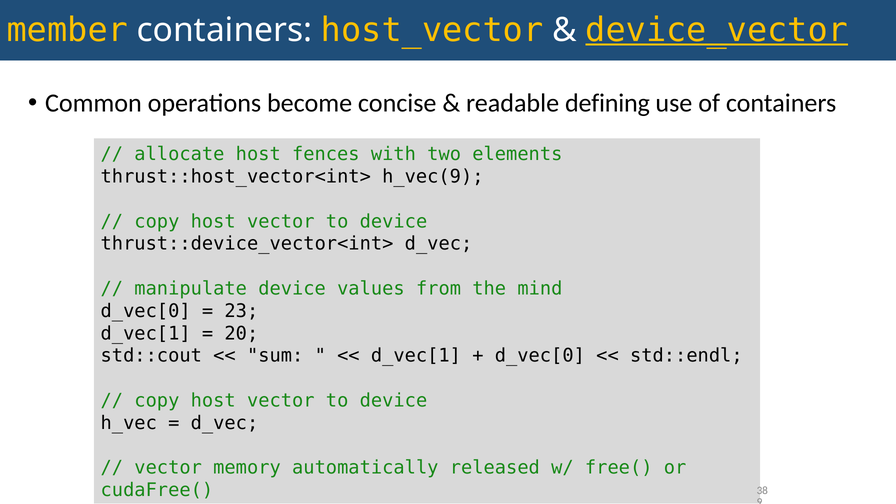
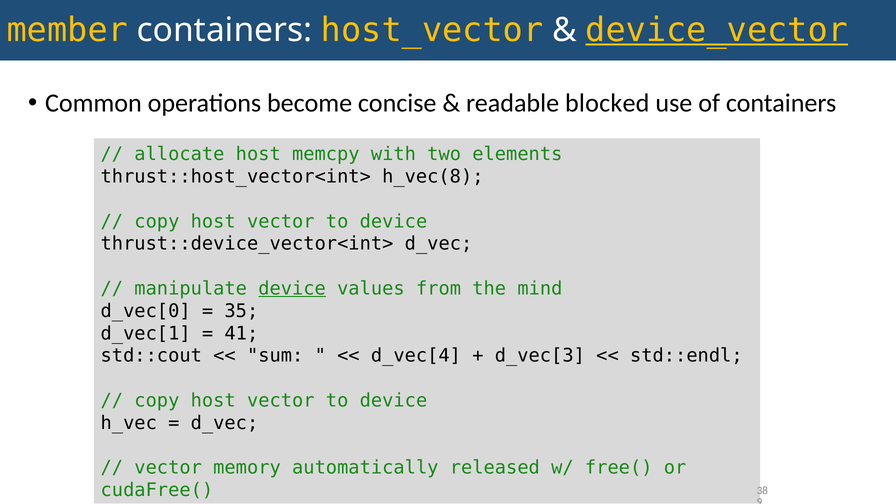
defining: defining -> blocked
fences: fences -> memcpy
h_vec(9: h_vec(9 -> h_vec(8
device at (292, 289) underline: none -> present
23: 23 -> 35
20: 20 -> 41
d_vec[1 at (416, 356): d_vec[1 -> d_vec[4
d_vec[0 at (540, 356): d_vec[0 -> d_vec[3
